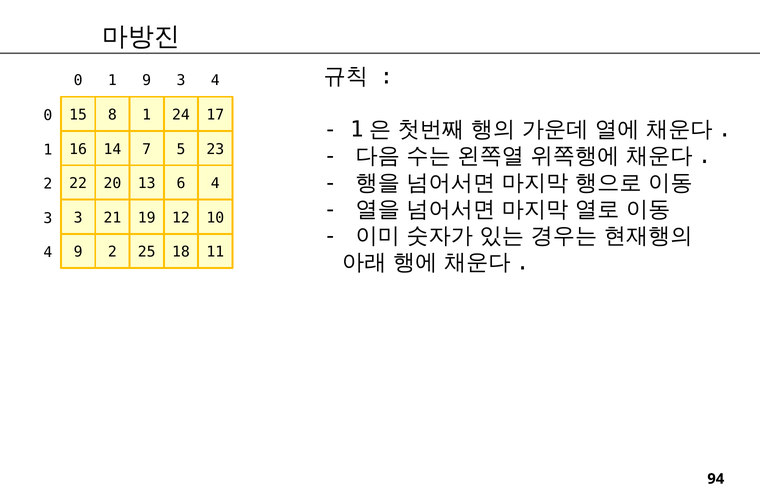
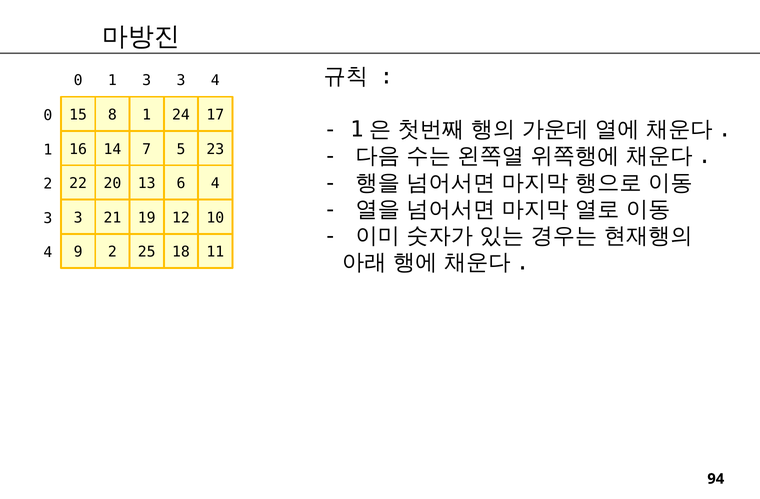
1 9: 9 -> 3
